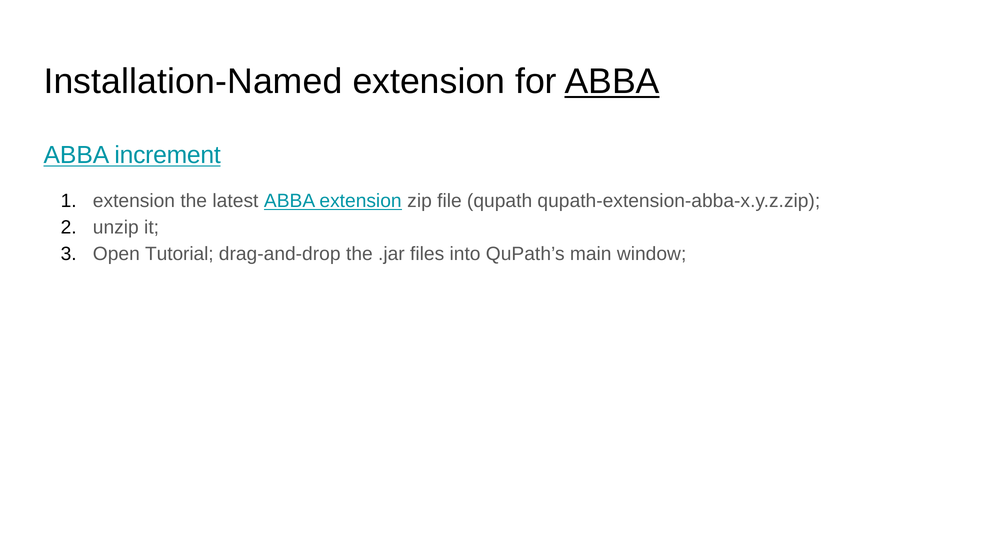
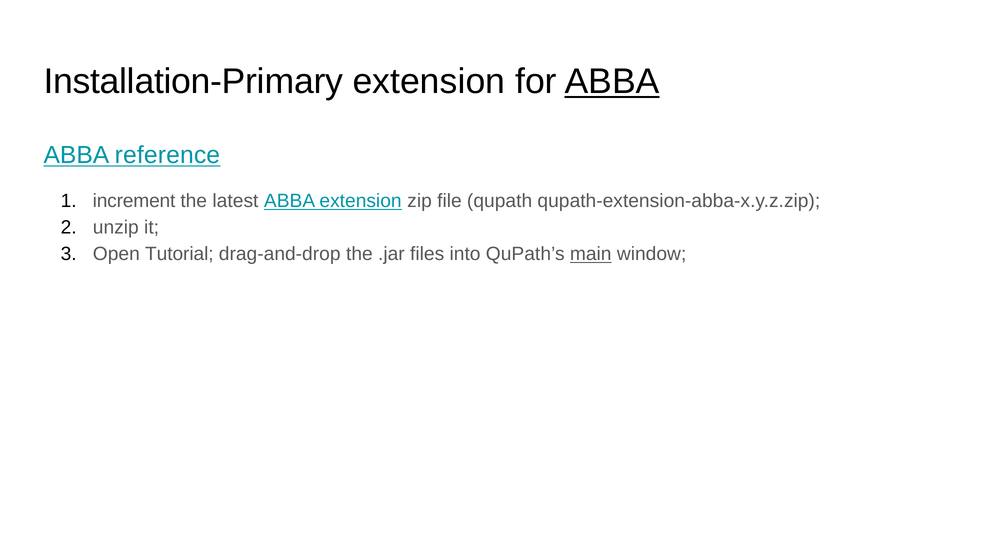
Installation-Named: Installation-Named -> Installation-Primary
increment: increment -> reference
extension at (134, 201): extension -> increment
main underline: none -> present
